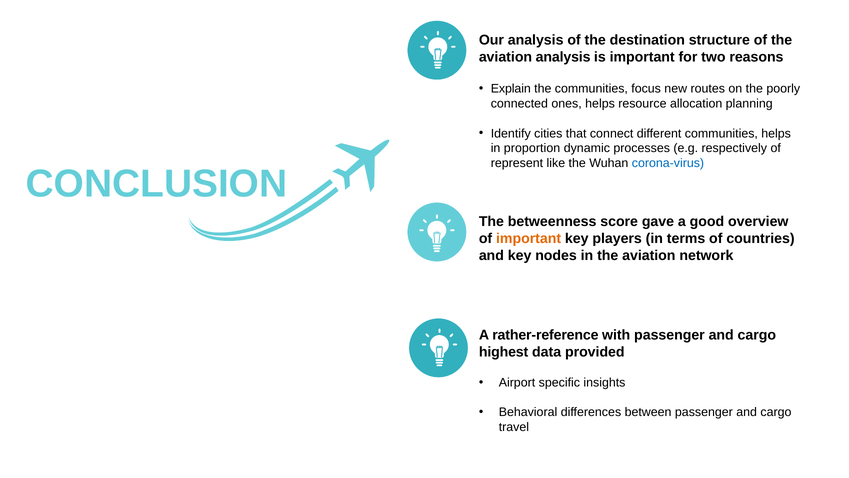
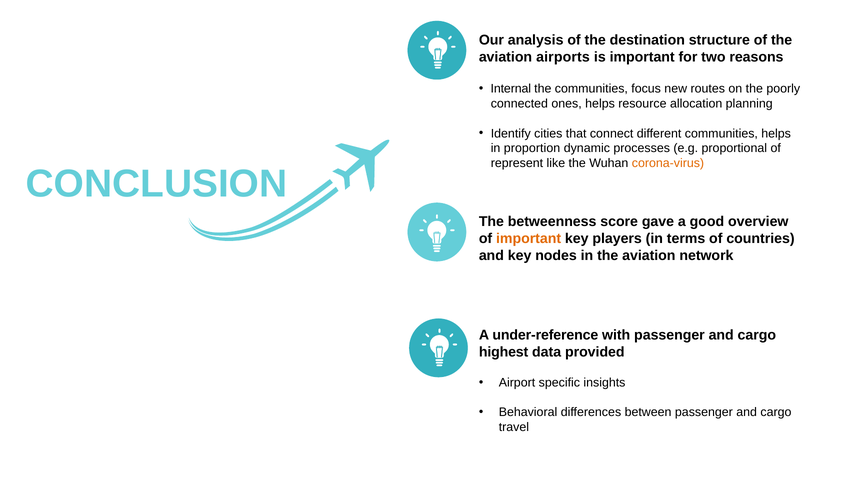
aviation analysis: analysis -> airports
Explain: Explain -> Internal
respectively: respectively -> proportional
corona-virus colour: blue -> orange
rather-reference: rather-reference -> under-reference
